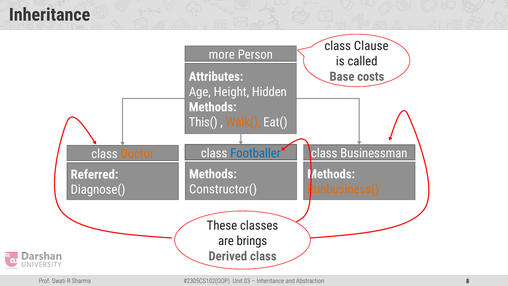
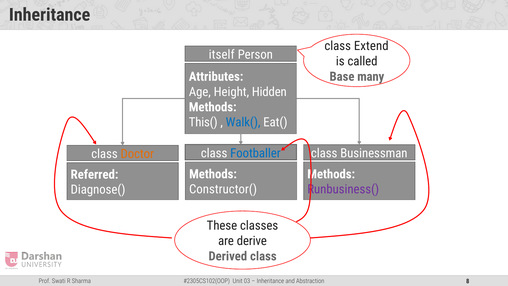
Clause: Clause -> Extend
more: more -> itself
costs: costs -> many
Walk( colour: orange -> blue
Runbusiness( colour: orange -> purple
brings: brings -> derive
